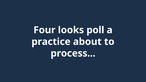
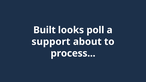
Four: Four -> Built
practice: practice -> support
